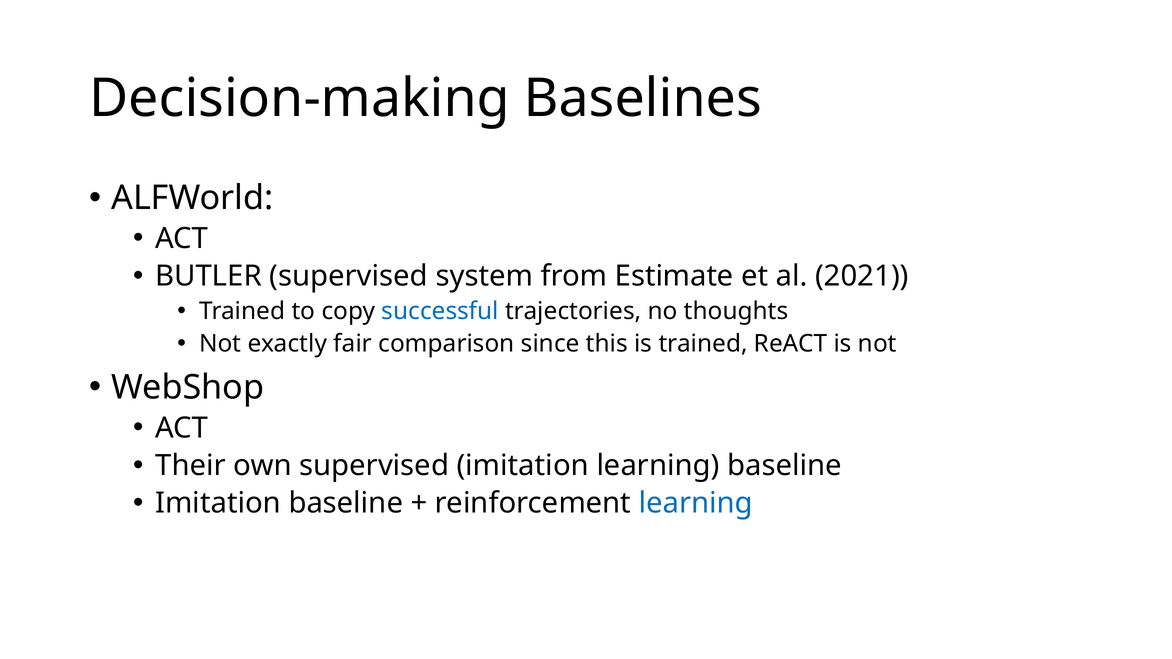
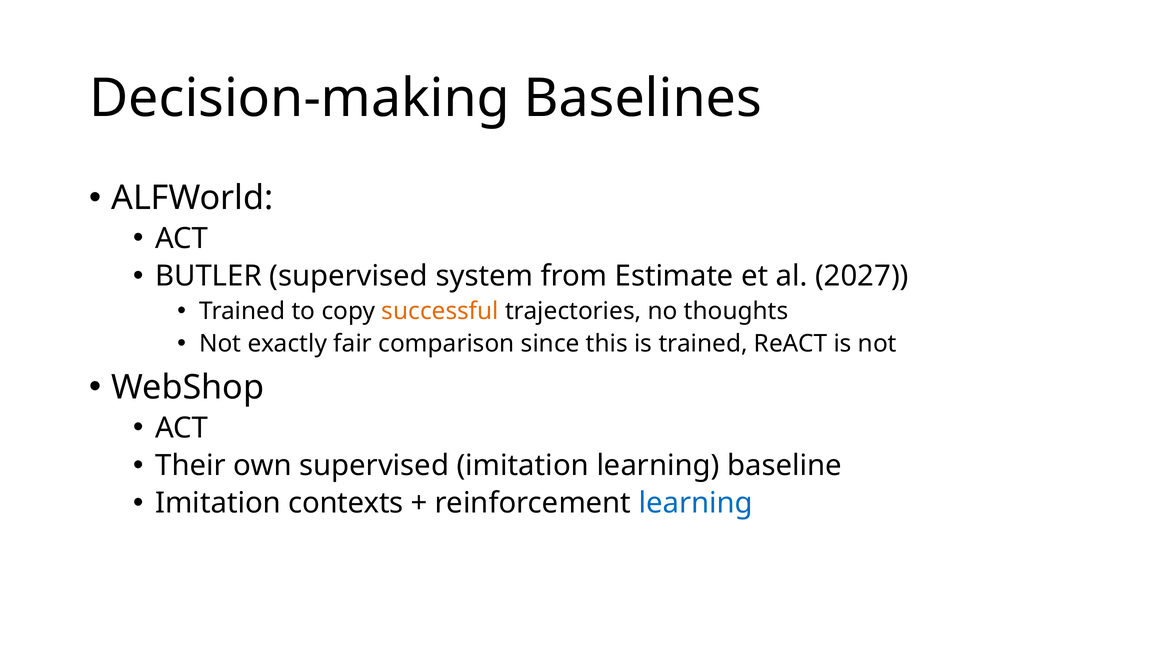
2021: 2021 -> 2027
successful colour: blue -> orange
Imitation baseline: baseline -> contexts
